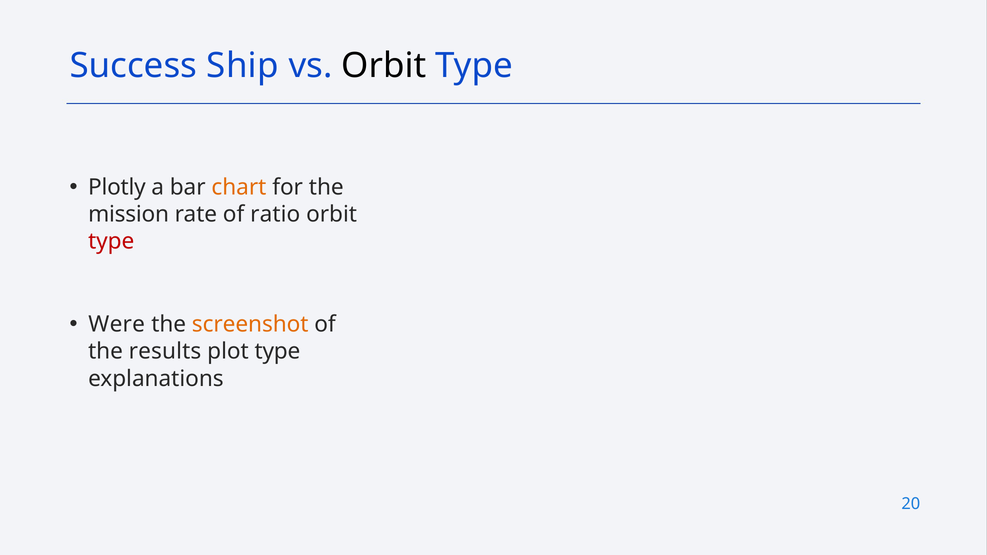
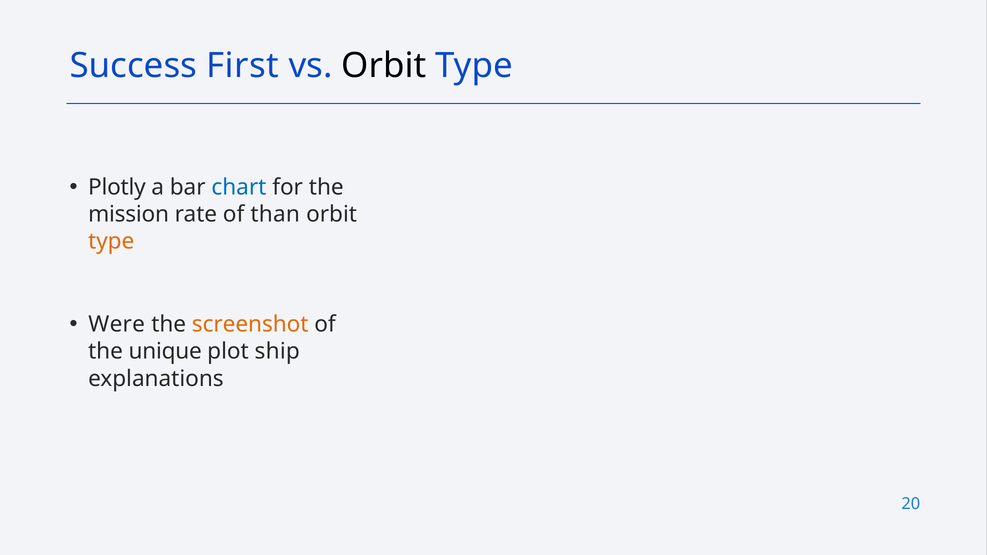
Ship: Ship -> First
chart colour: orange -> blue
ratio: ratio -> than
type at (111, 242) colour: red -> orange
results: results -> unique
plot type: type -> ship
